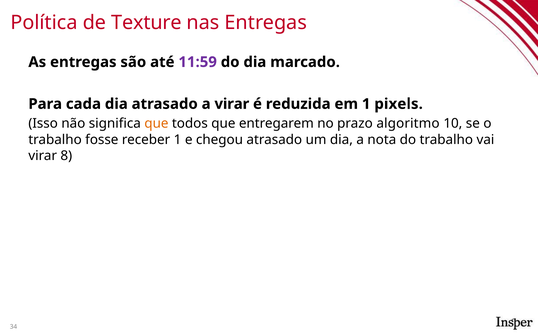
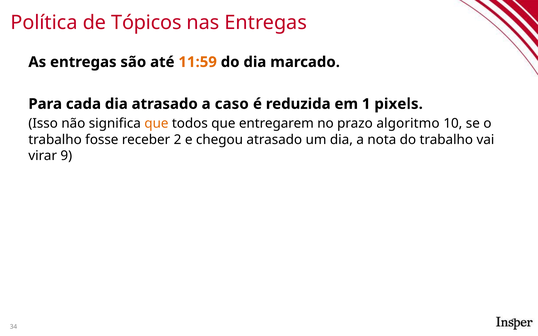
Texture: Texture -> Tópicos
11:59 colour: purple -> orange
a virar: virar -> caso
receber 1: 1 -> 2
8: 8 -> 9
